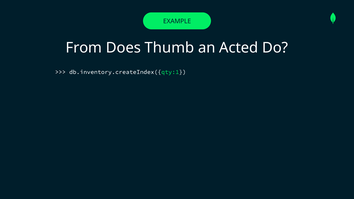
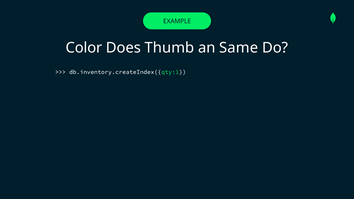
From: From -> Color
Acted: Acted -> Same
